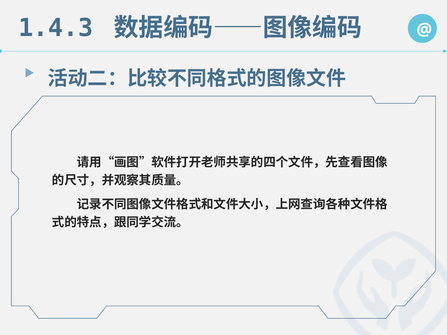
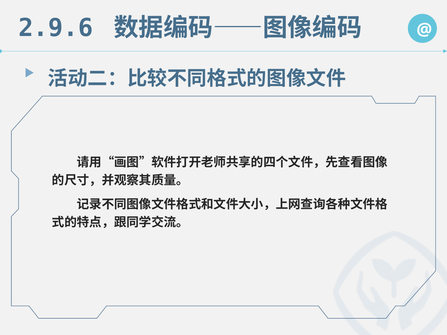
1.4.3: 1.4.3 -> 2.9.6
